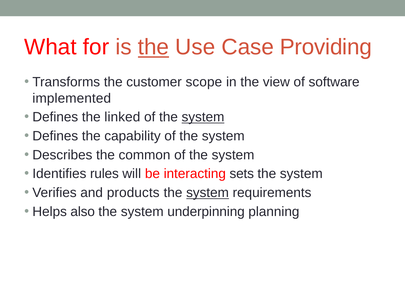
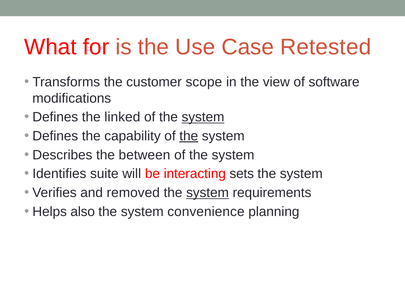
the at (153, 47) underline: present -> none
Providing: Providing -> Retested
implemented: implemented -> modifications
the at (189, 136) underline: none -> present
common: common -> between
rules: rules -> suite
products: products -> removed
underpinning: underpinning -> convenience
